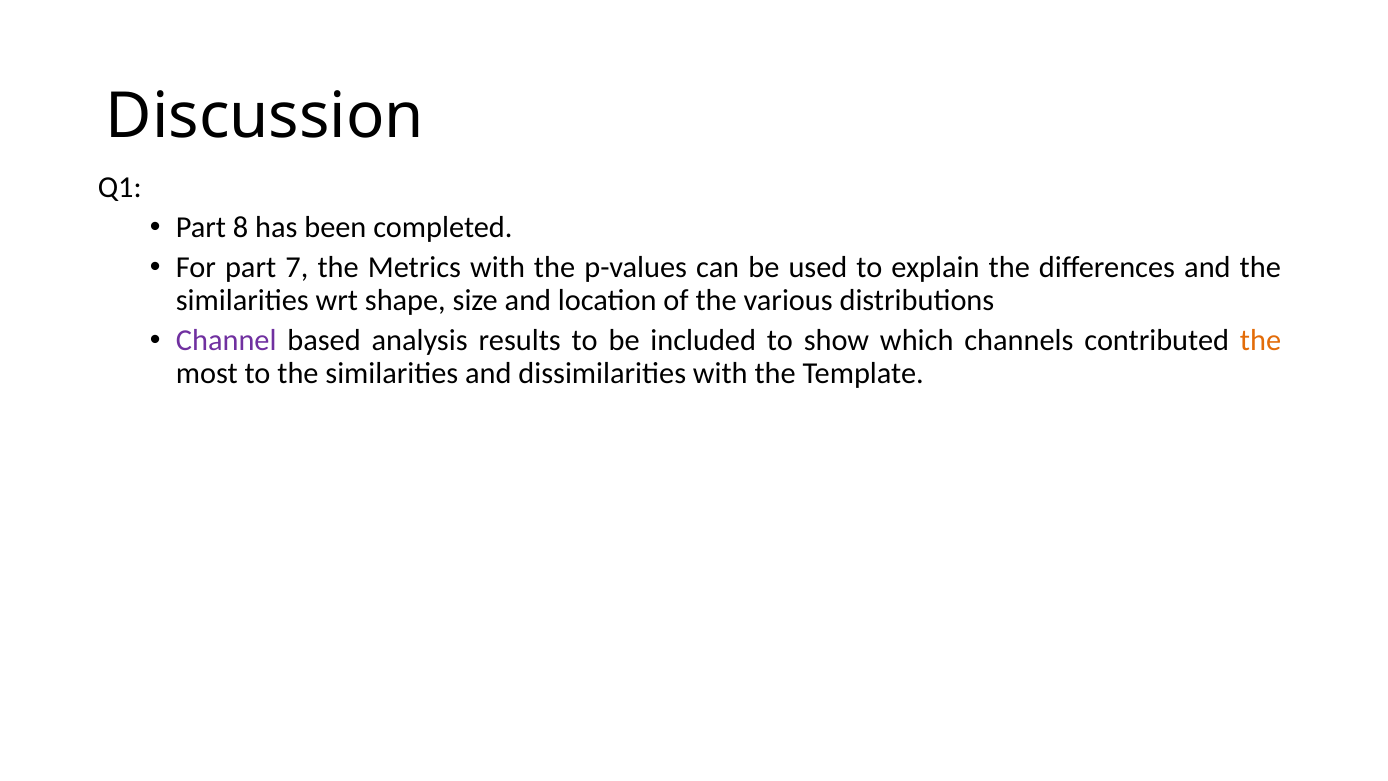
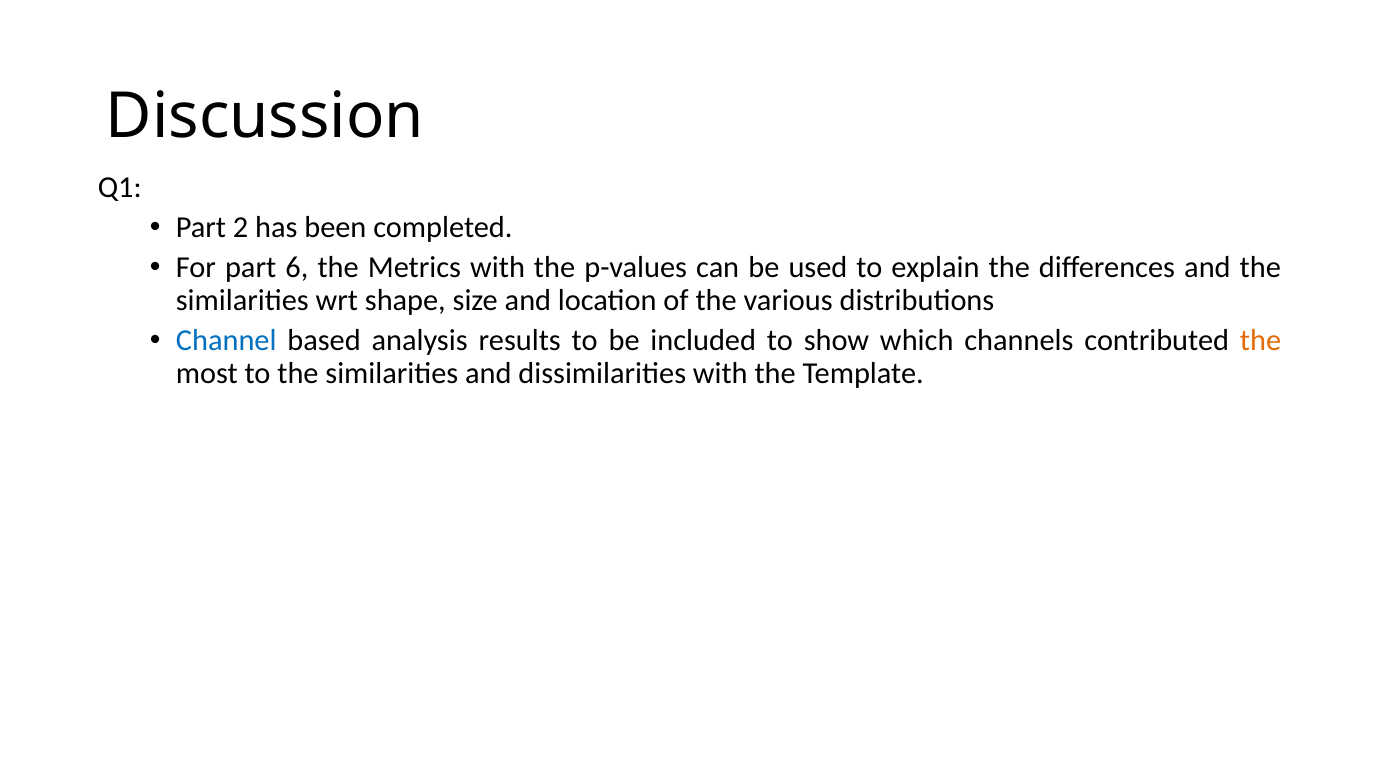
8: 8 -> 2
7: 7 -> 6
Channel colour: purple -> blue
